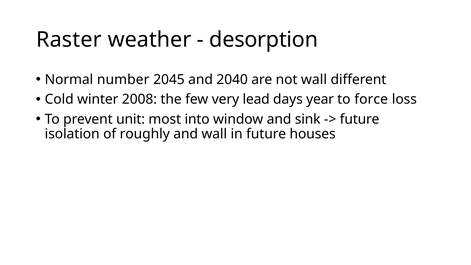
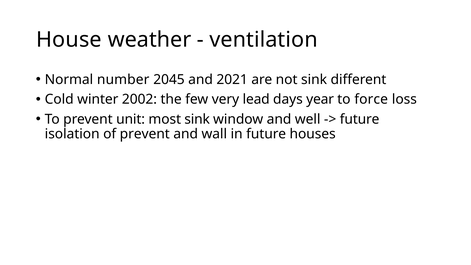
Raster: Raster -> House
desorption: desorption -> ventilation
2040: 2040 -> 2021
not wall: wall -> sink
2008: 2008 -> 2002
most into: into -> sink
sink: sink -> well
of roughly: roughly -> prevent
